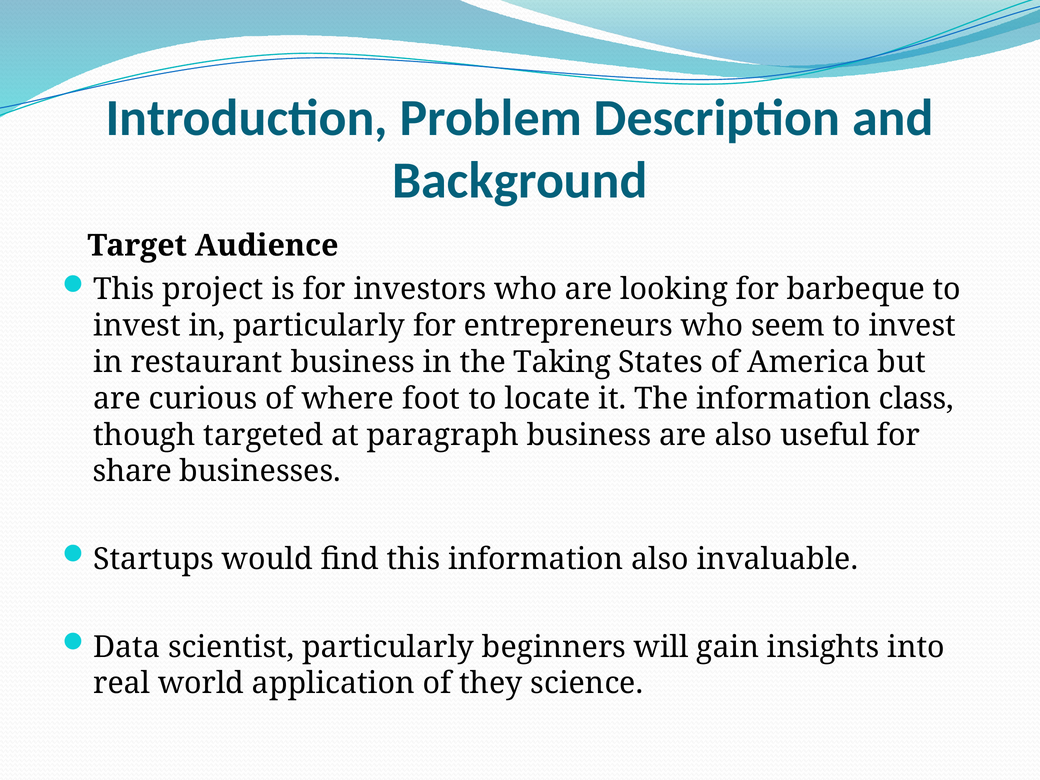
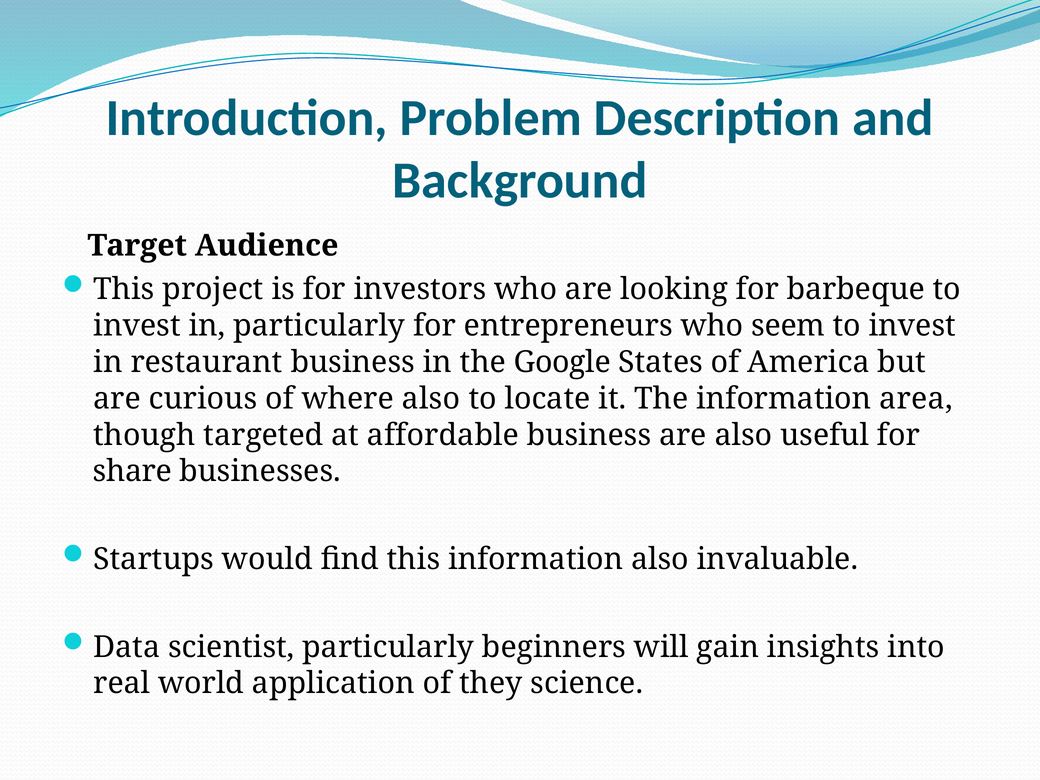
Taking: Taking -> Google
where foot: foot -> also
class: class -> area
paragraph: paragraph -> affordable
